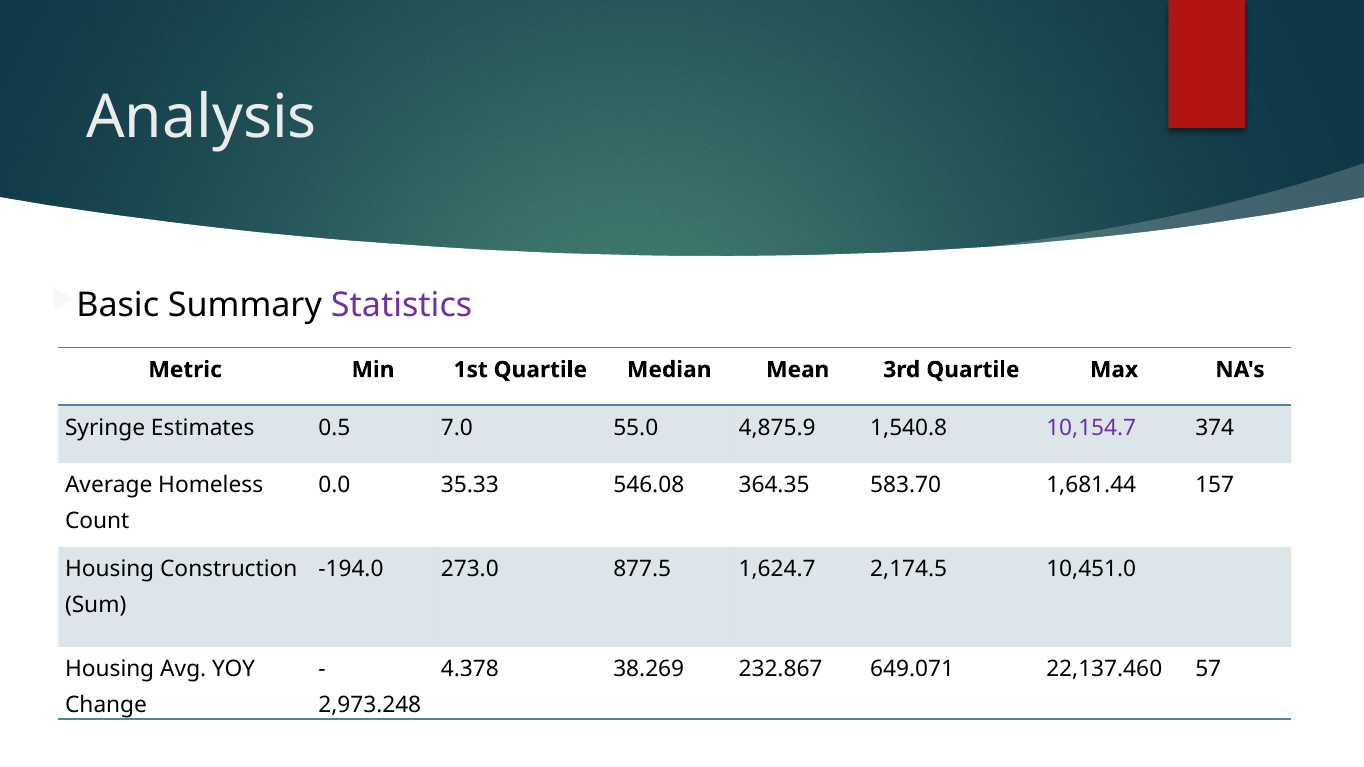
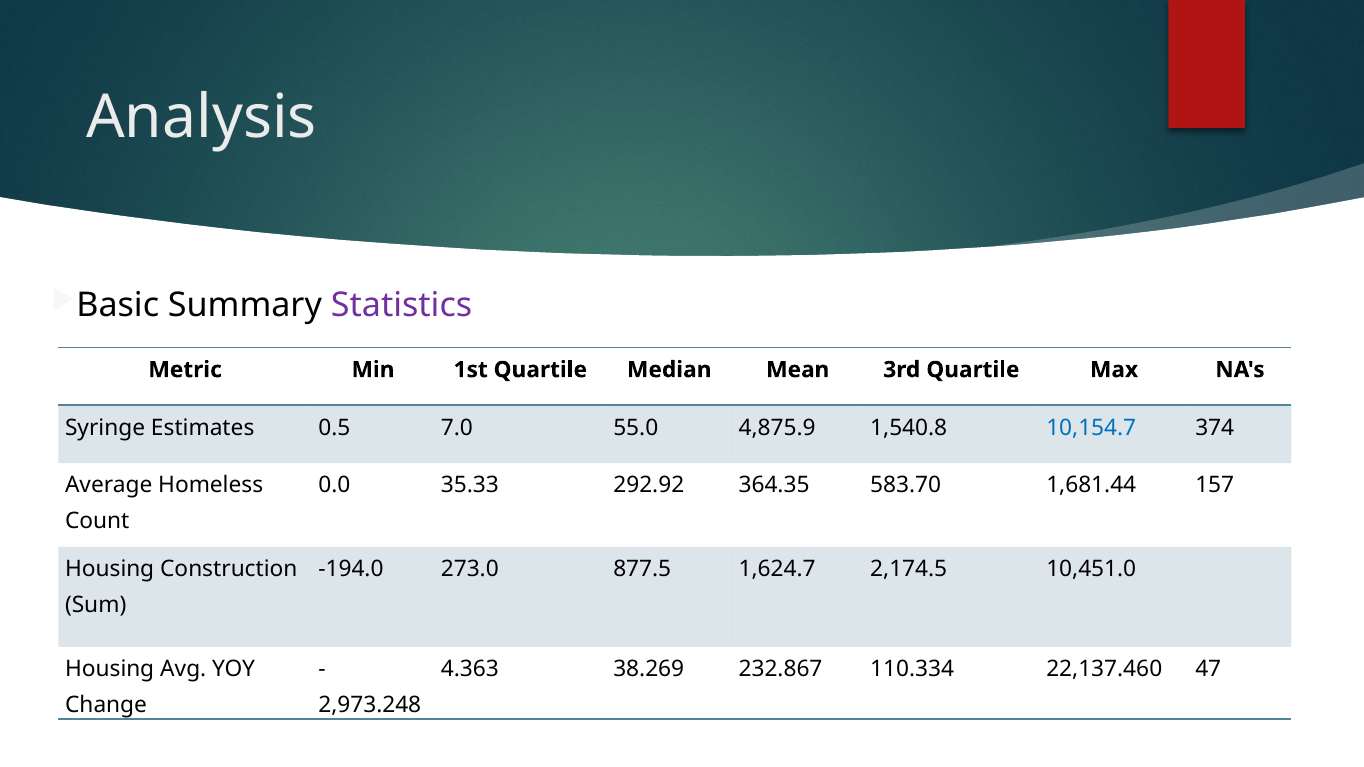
10,154.7 colour: purple -> blue
546.08: 546.08 -> 292.92
4.378: 4.378 -> 4.363
649.071: 649.071 -> 110.334
57: 57 -> 47
